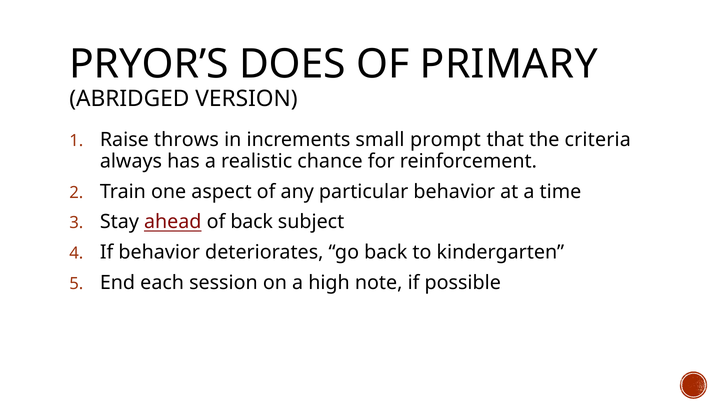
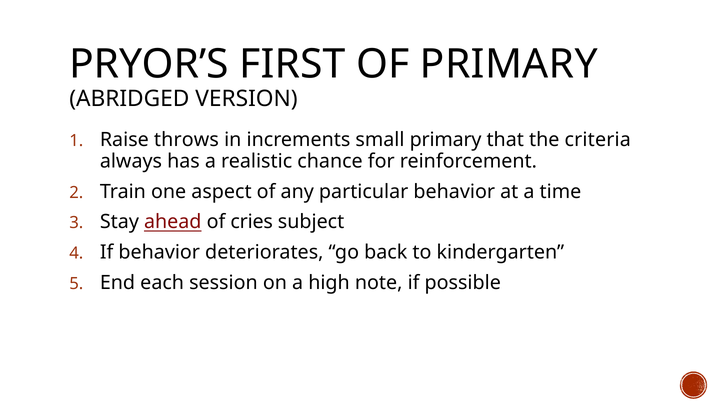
DOES: DOES -> FIRST
small prompt: prompt -> primary
of back: back -> cries
